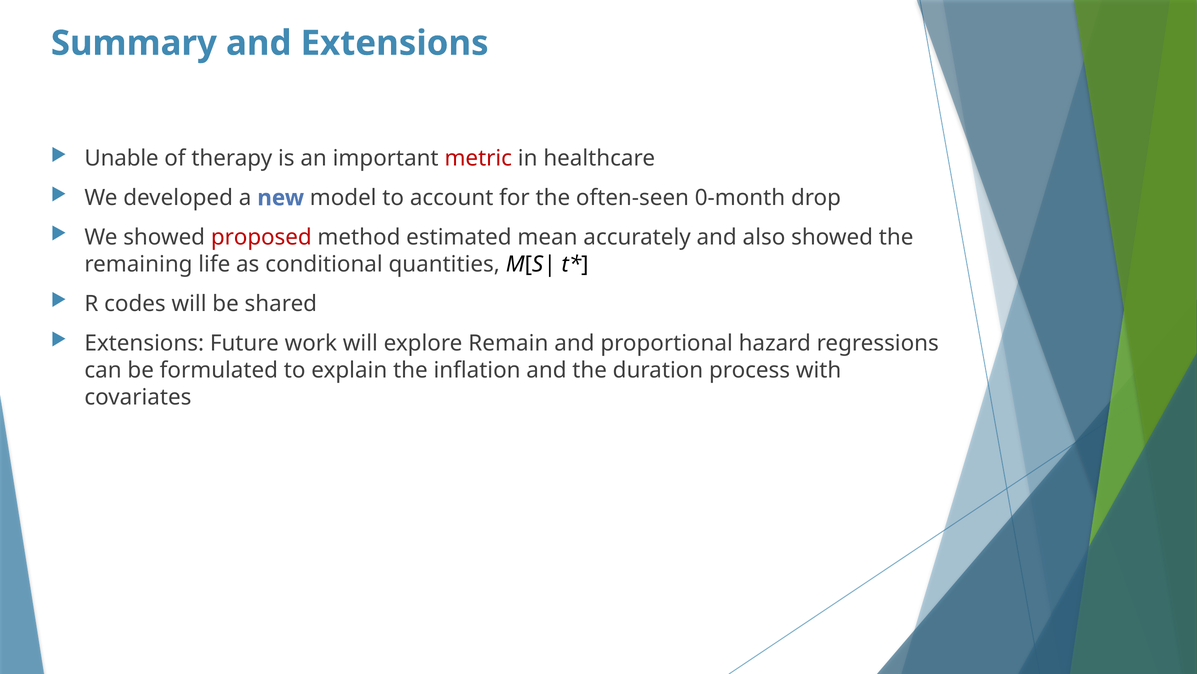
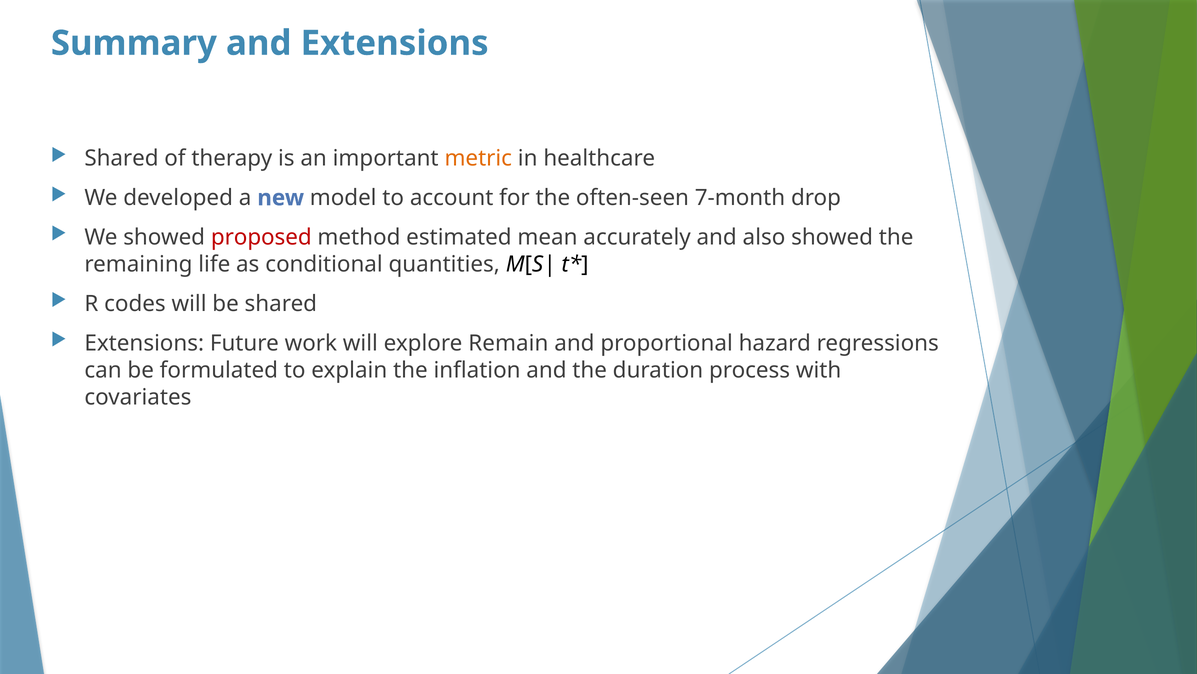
Unable at (122, 158): Unable -> Shared
metric colour: red -> orange
0-month: 0-month -> 7-month
